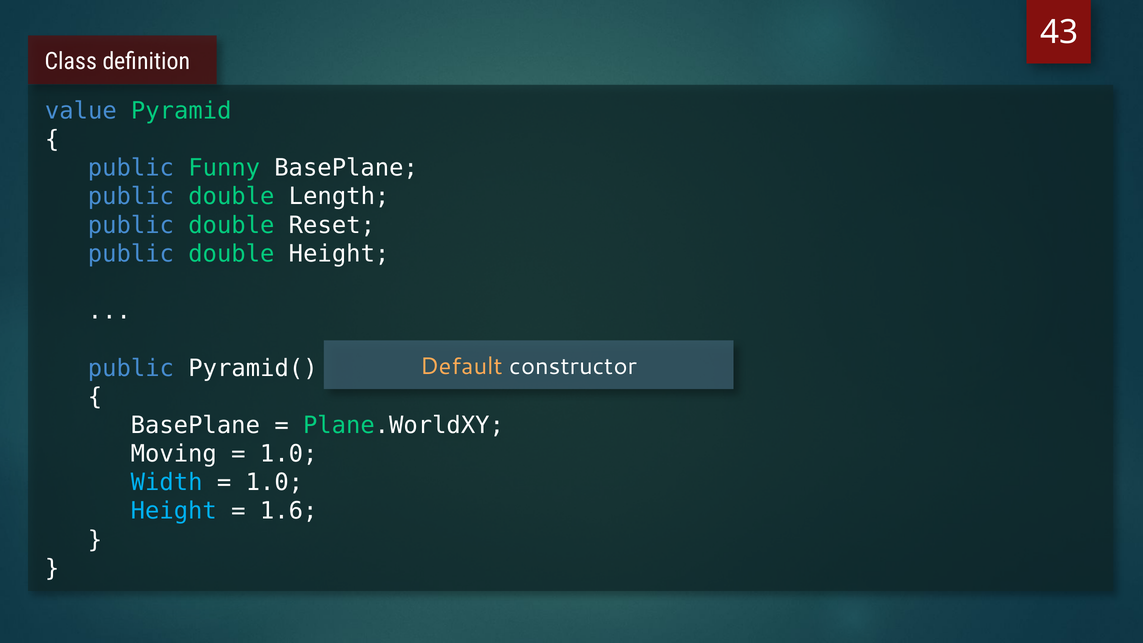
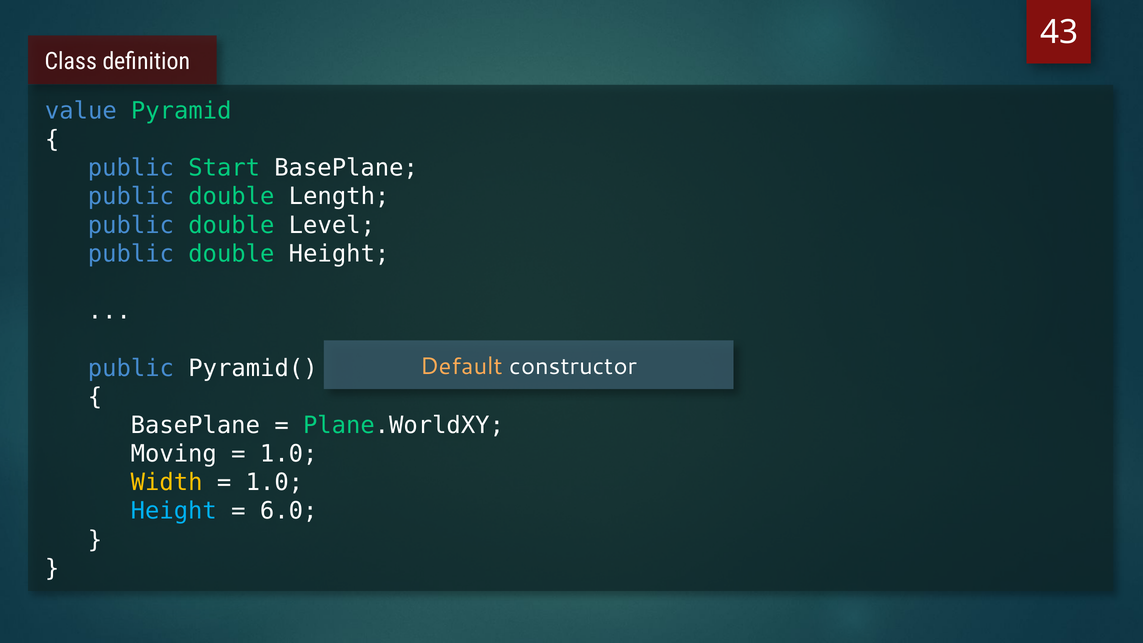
Funny: Funny -> Start
Reset: Reset -> Level
Width colour: light blue -> yellow
1.6: 1.6 -> 6.0
